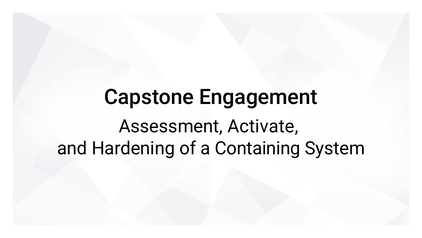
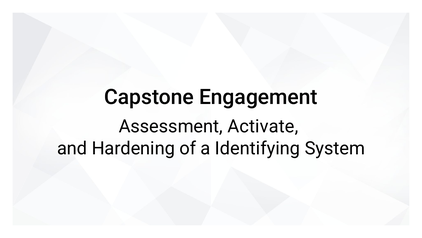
Containing: Containing -> Identifying
